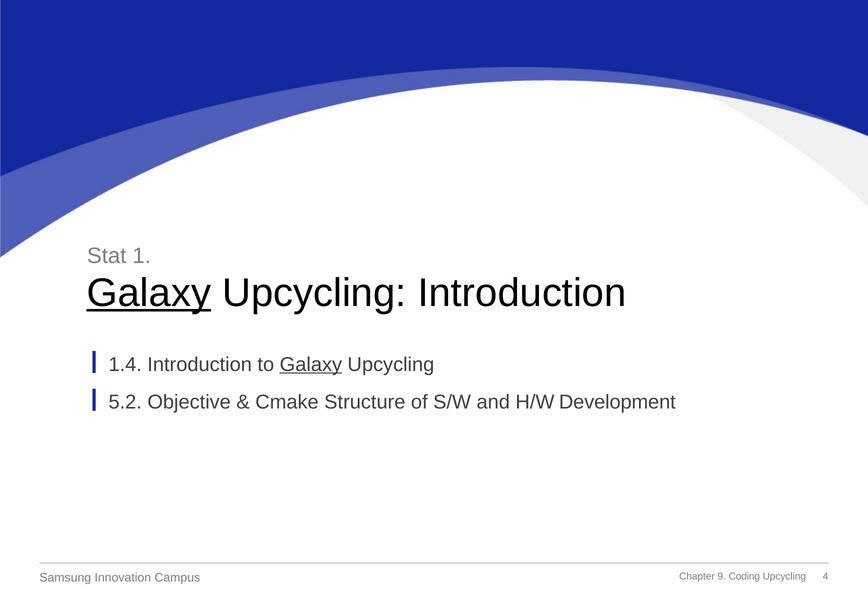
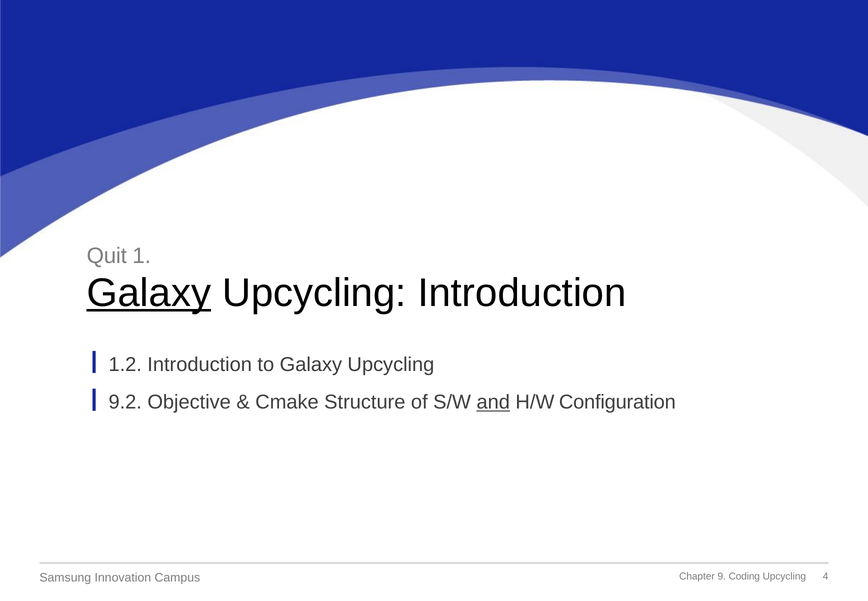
Stat: Stat -> Quit
1.4: 1.4 -> 1.2
Galaxy at (311, 364) underline: present -> none
5.2: 5.2 -> 9.2
and underline: none -> present
Development: Development -> Configuration
